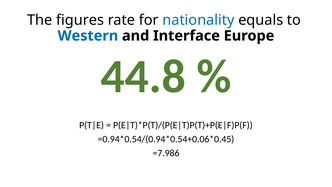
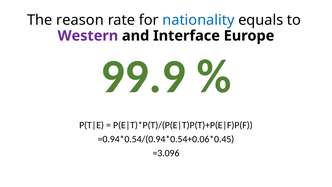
figures: figures -> reason
Western colour: blue -> purple
44.8: 44.8 -> 99.9
=7.986: =7.986 -> =3.096
